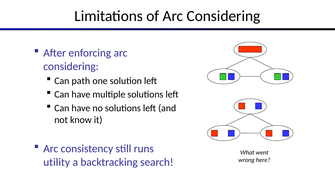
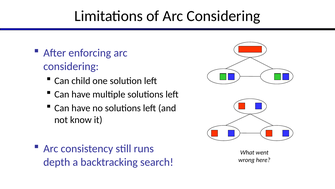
path: path -> child
utility: utility -> depth
